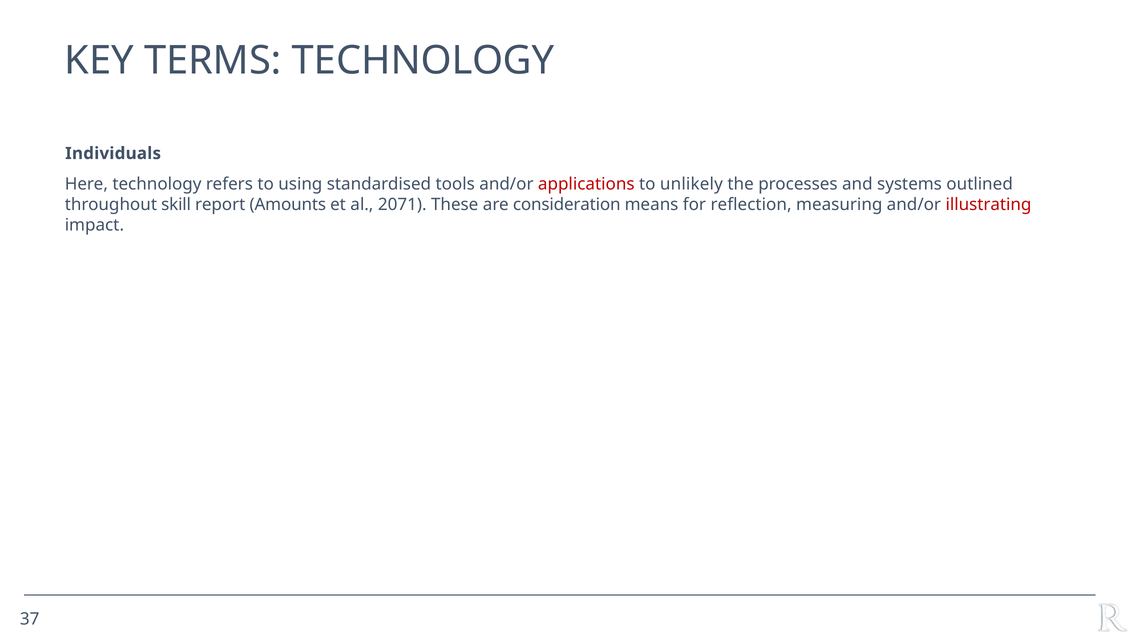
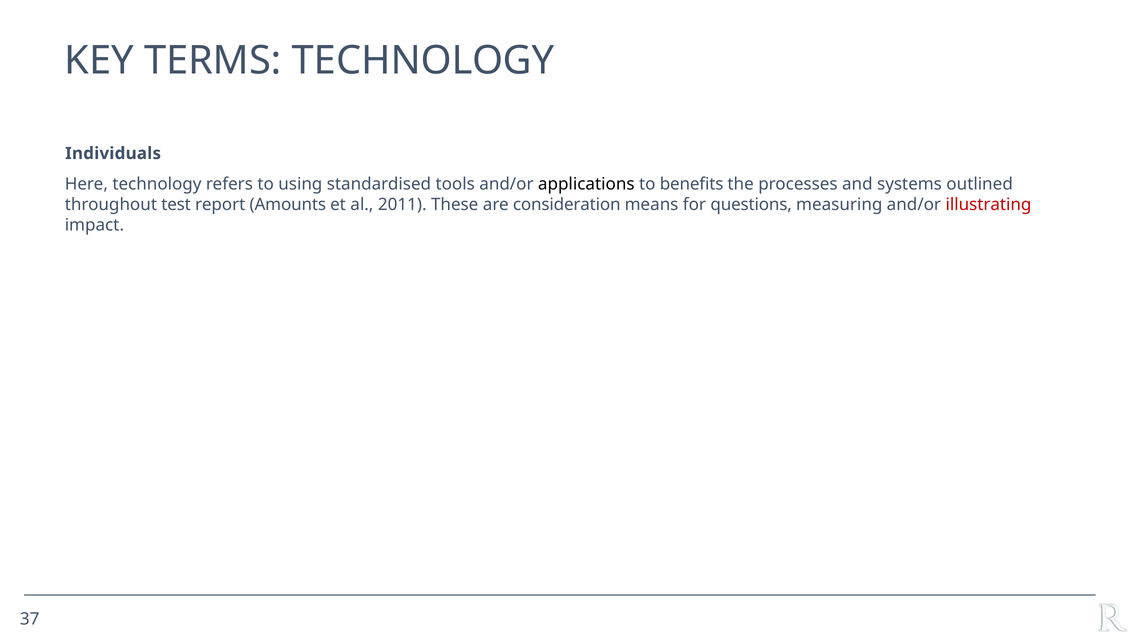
applications colour: red -> black
unlikely: unlikely -> benefits
skill: skill -> test
2071: 2071 -> 2011
reflection: reflection -> questions
